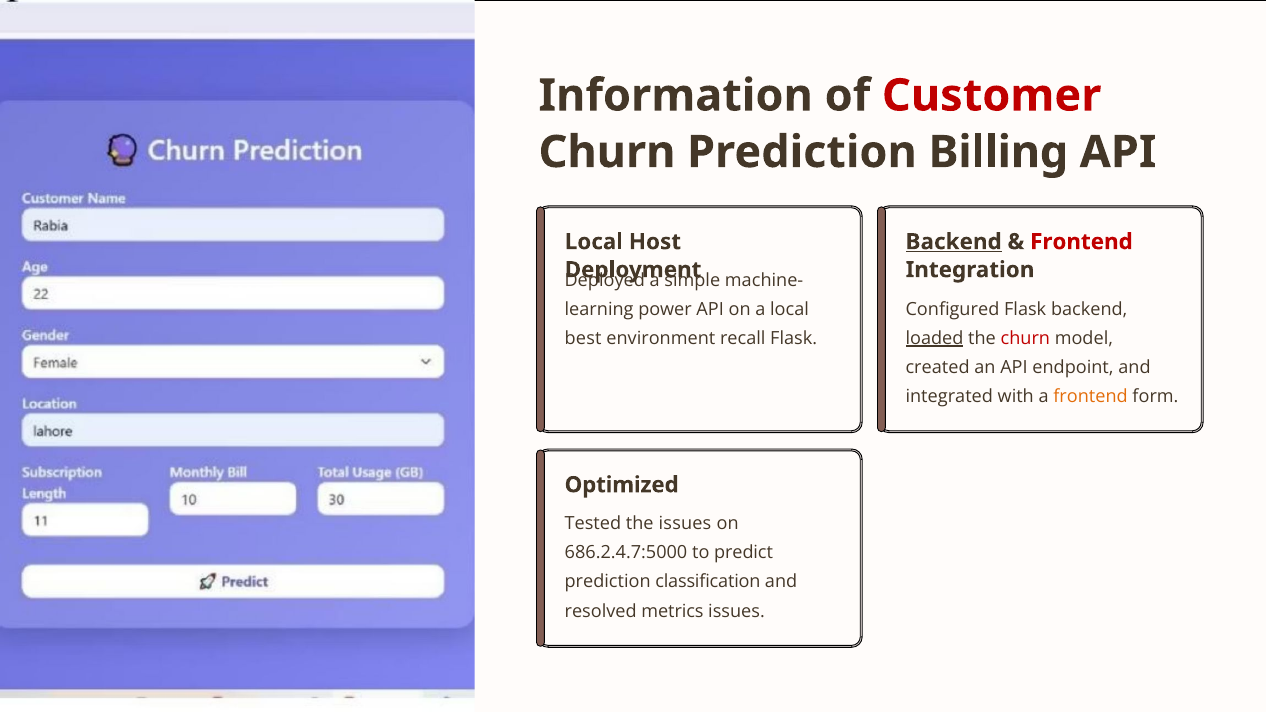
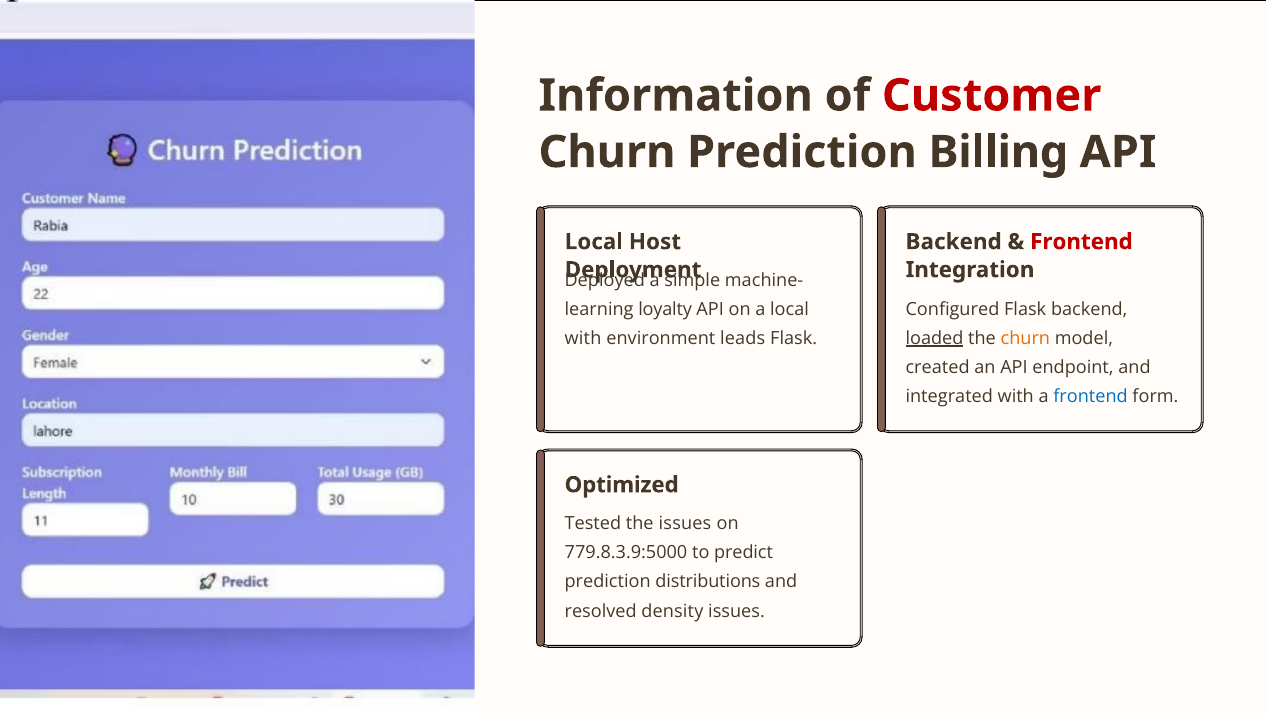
Backend at (954, 242) underline: present -> none
power: power -> loyalty
churn at (1025, 338) colour: red -> orange
best at (583, 339): best -> with
recall: recall -> leads
frontend at (1091, 396) colour: orange -> blue
686.2.4.7:5000: 686.2.4.7:5000 -> 779.8.3.9:5000
classification: classification -> distributions
metrics: metrics -> density
